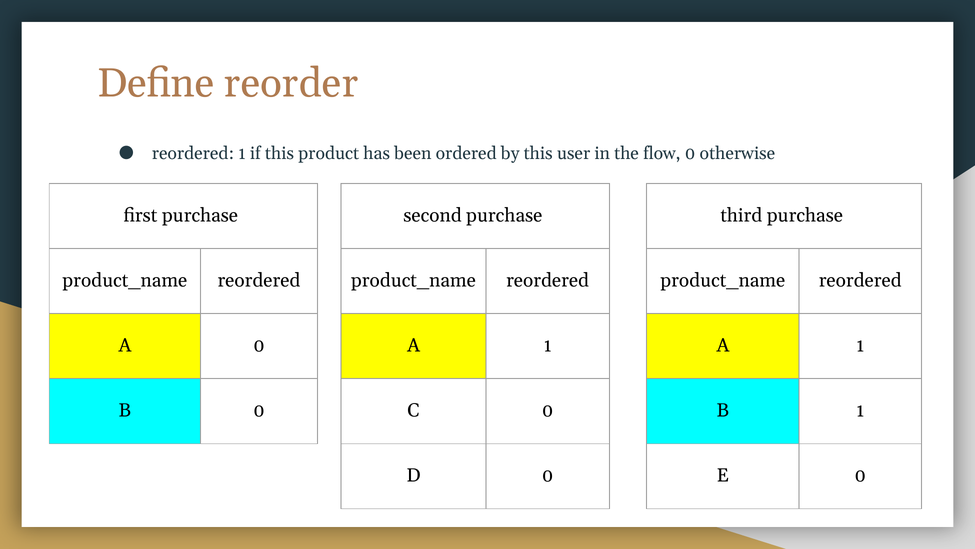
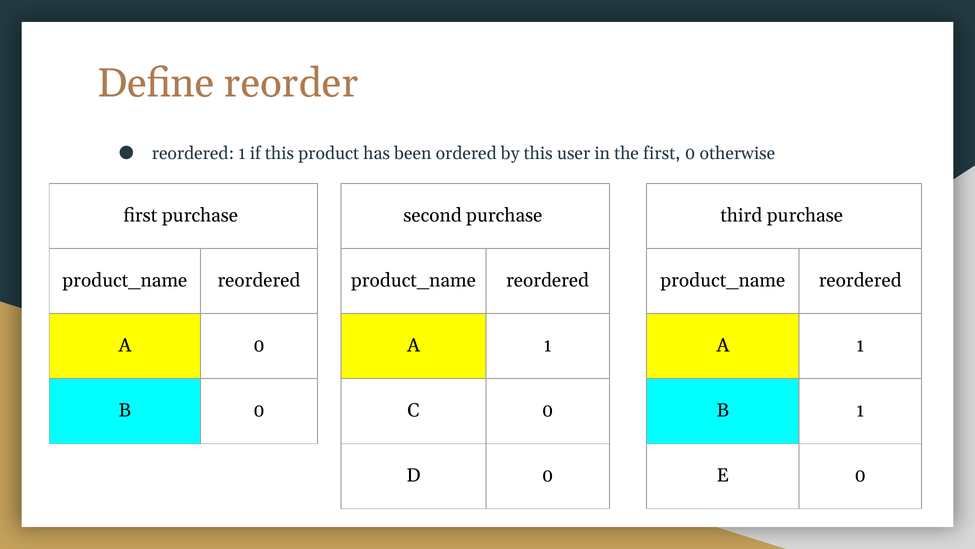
the flow: flow -> first
